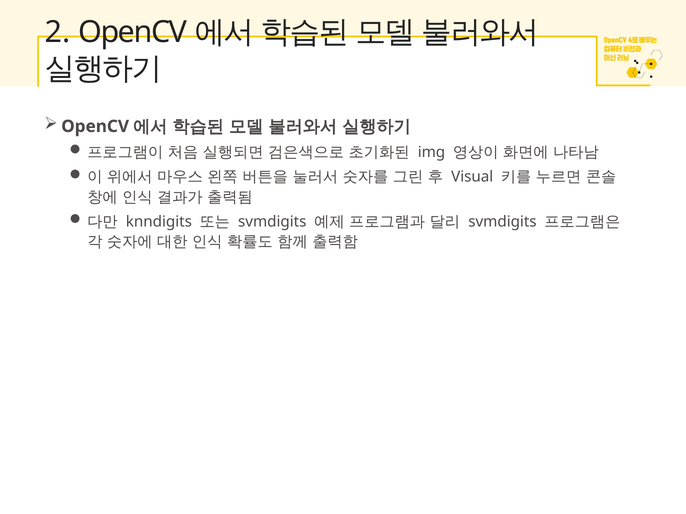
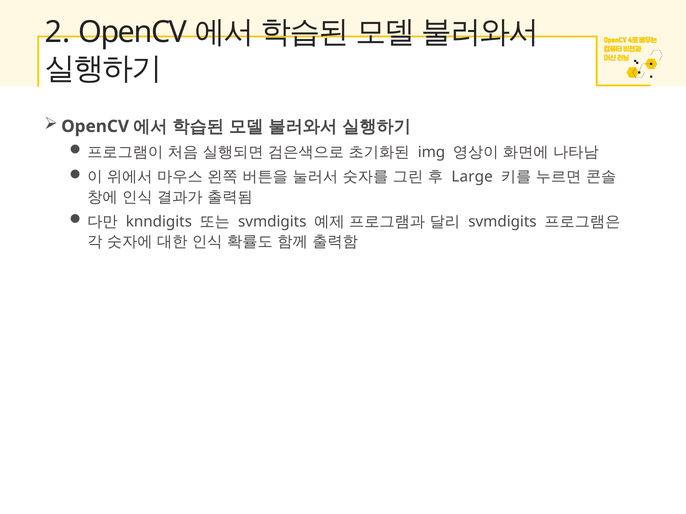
Visual: Visual -> Large
